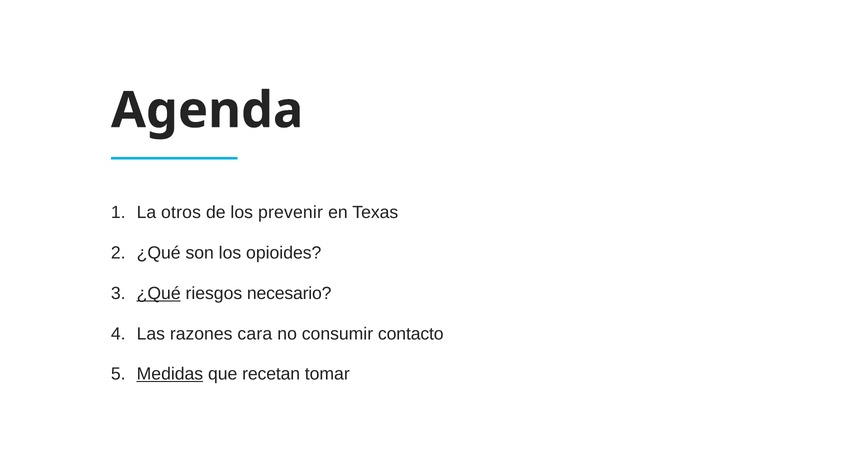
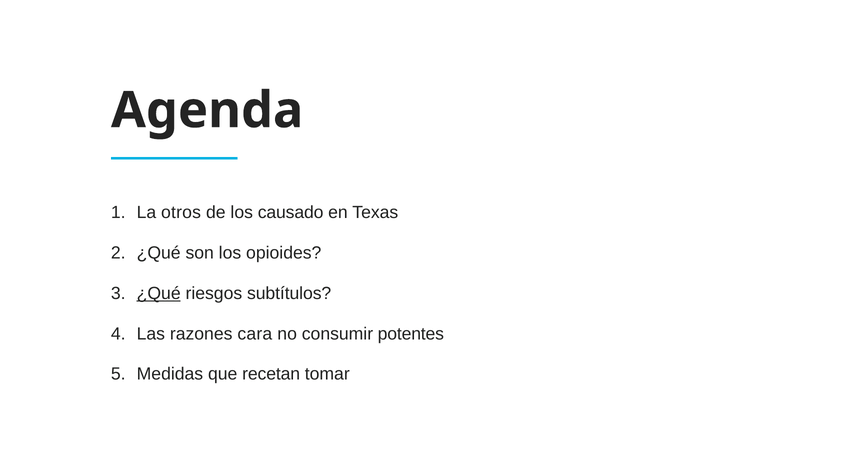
prevenir: prevenir -> causado
necesario: necesario -> subtítulos
contacto: contacto -> potentes
Medidas underline: present -> none
